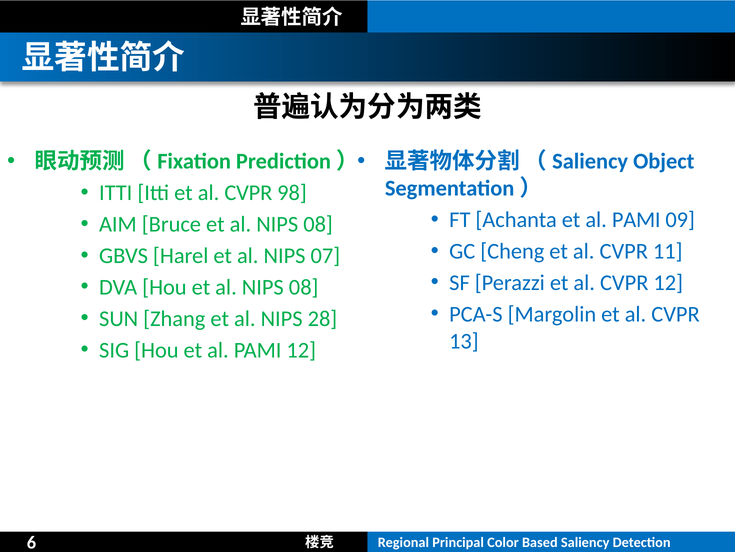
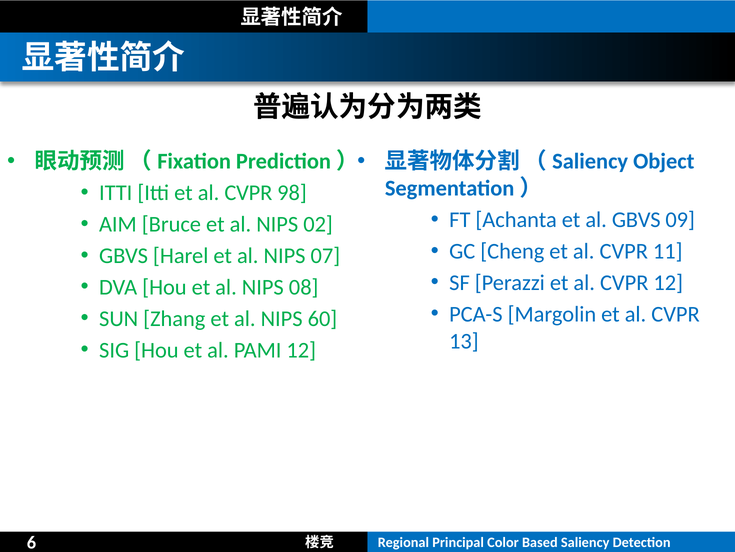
Achanta et al PAMI: PAMI -> GBVS
08 at (318, 224): 08 -> 02
28: 28 -> 60
